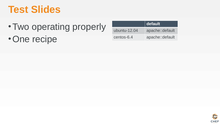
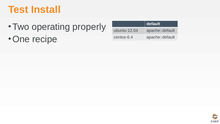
Slides: Slides -> Install
